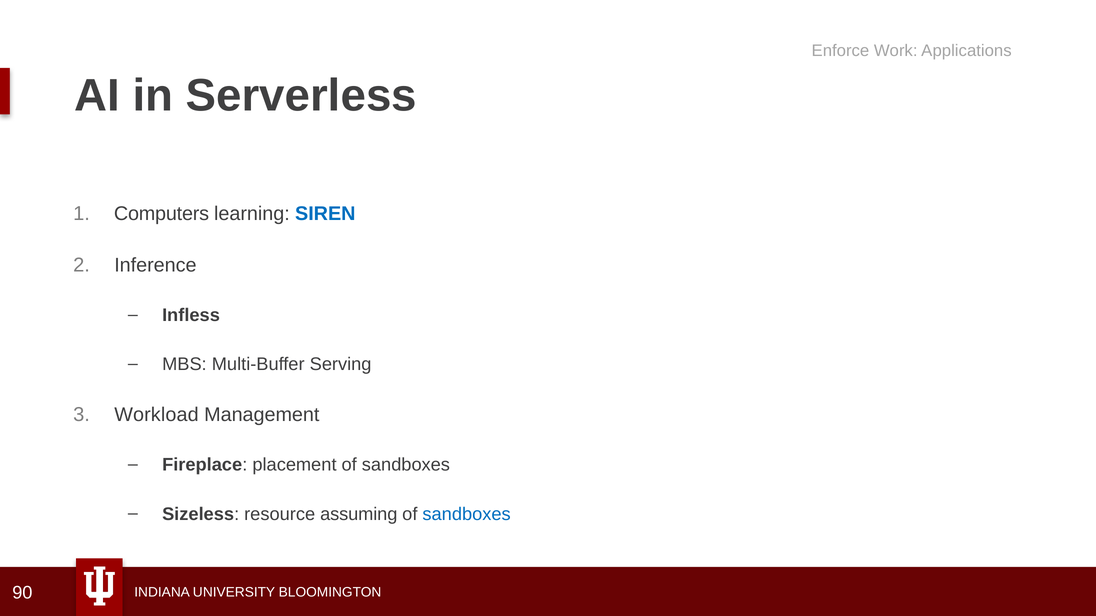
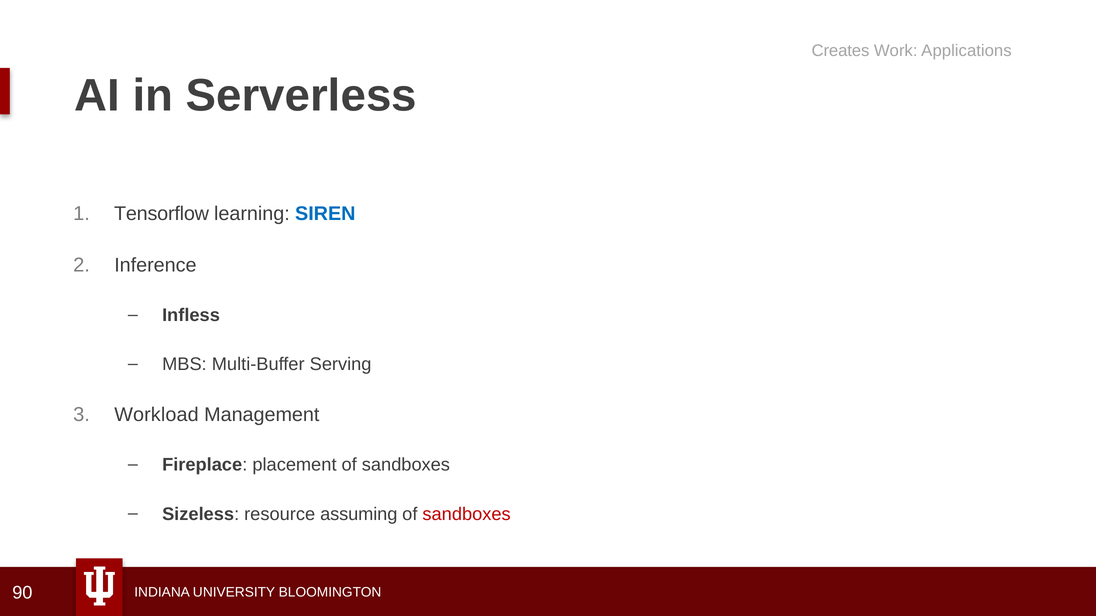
Enforce: Enforce -> Creates
Computers: Computers -> Tensorflow
sandboxes at (467, 514) colour: blue -> red
